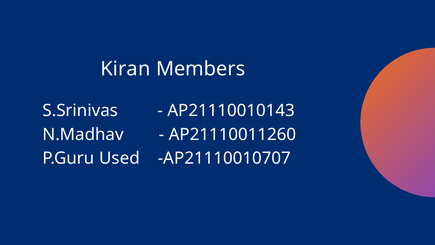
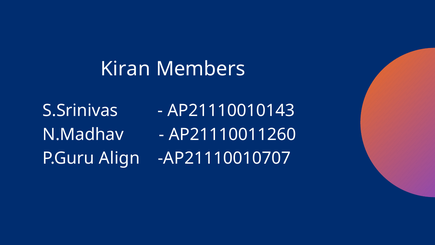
Used: Used -> Align
